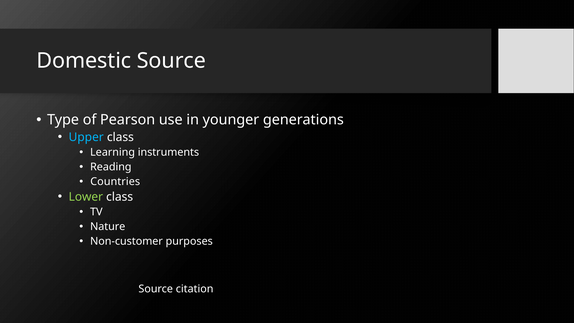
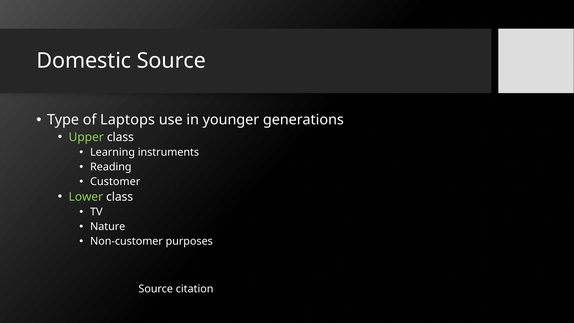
Pearson: Pearson -> Laptops
Upper colour: light blue -> light green
Countries: Countries -> Customer
